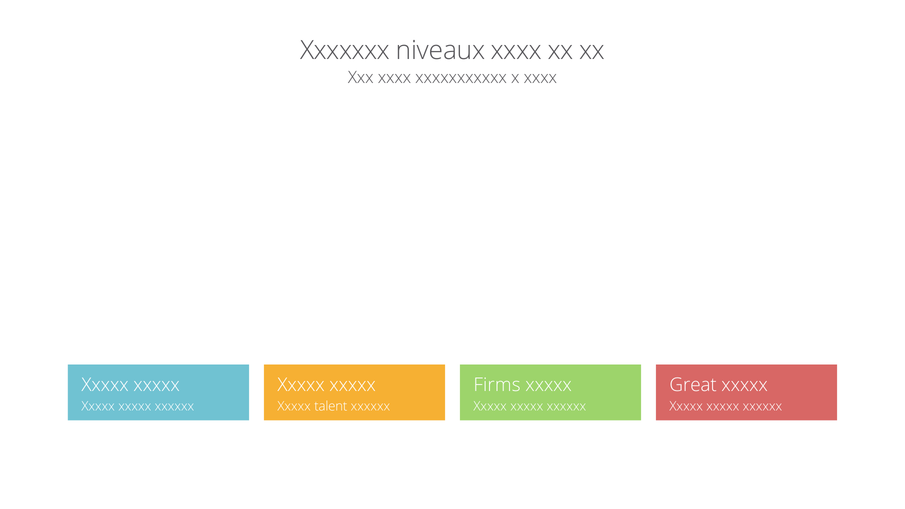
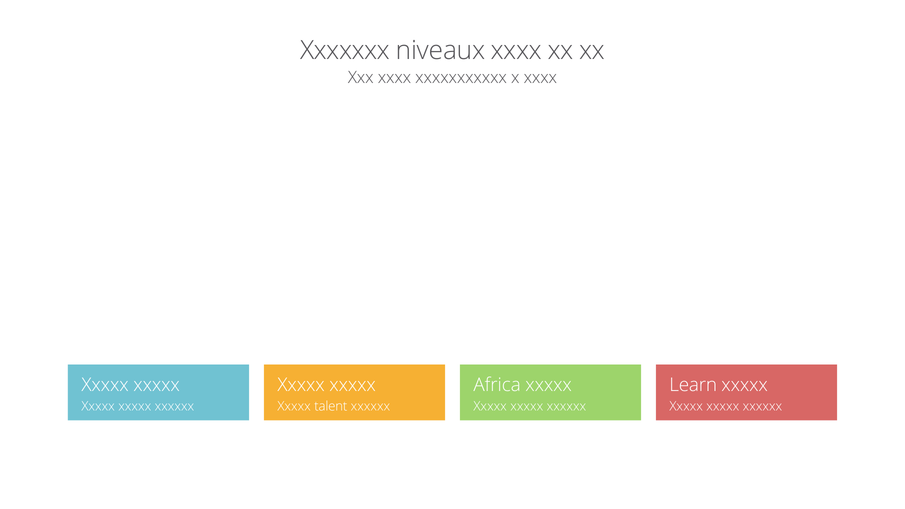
Firms: Firms -> Africa
Great: Great -> Learn
